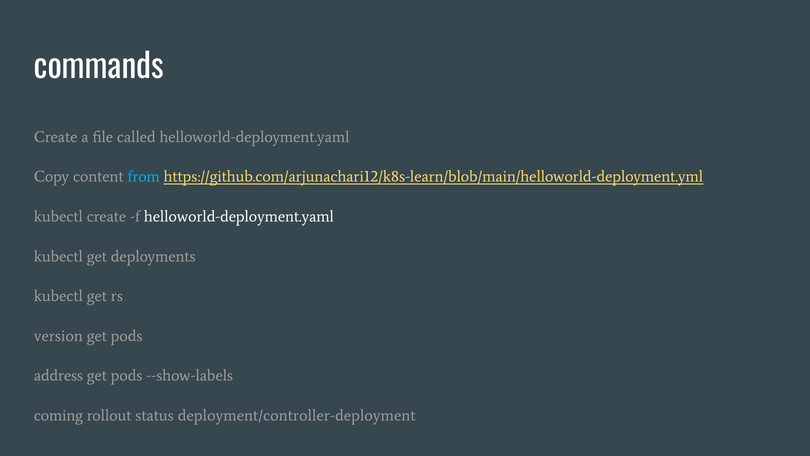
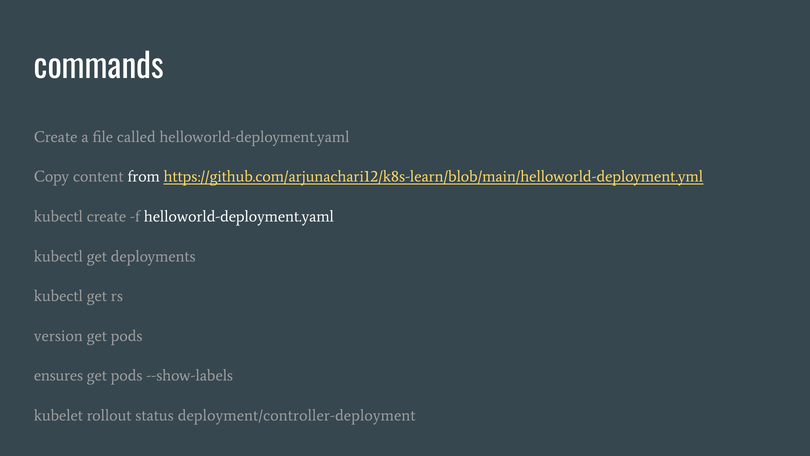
from colour: light blue -> white
address: address -> ensures
coming: coming -> kubelet
